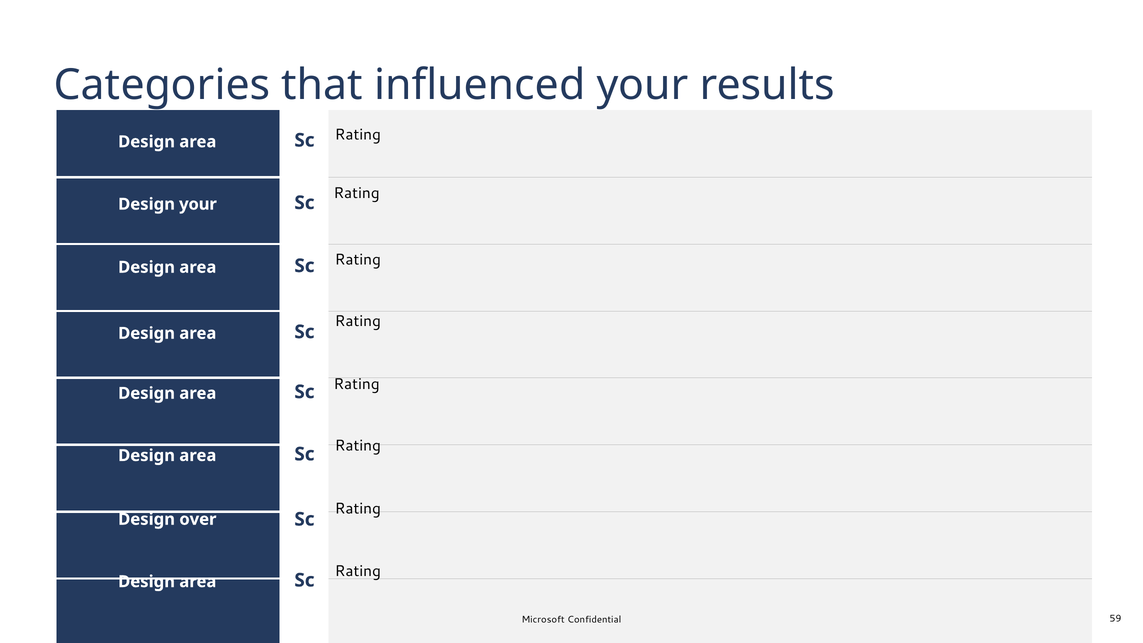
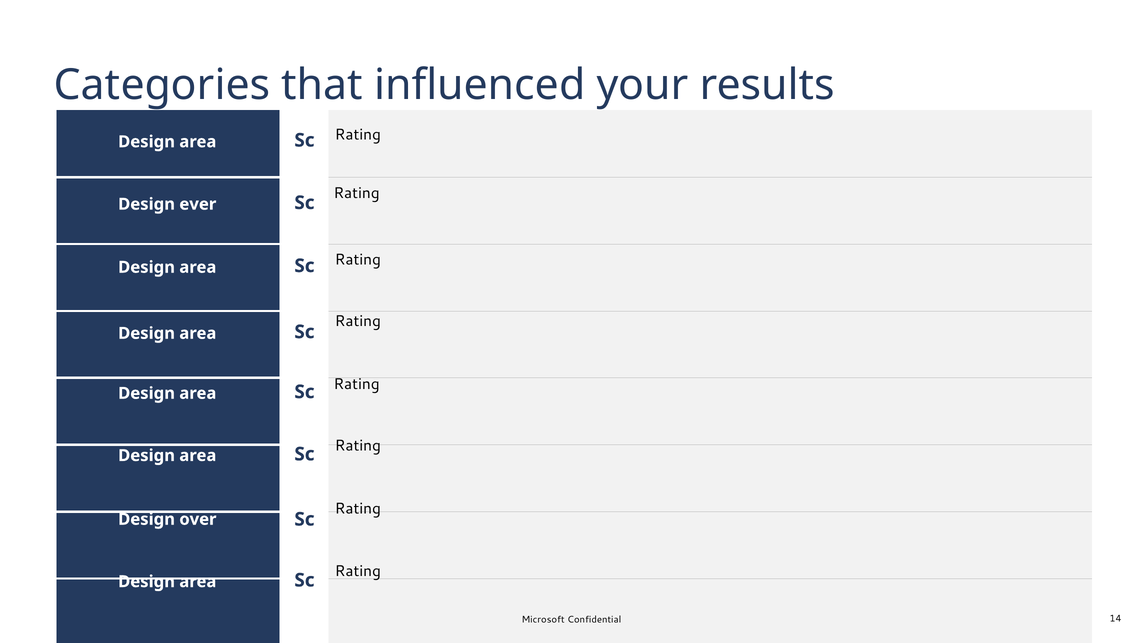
Design your: your -> ever
59: 59 -> 14
